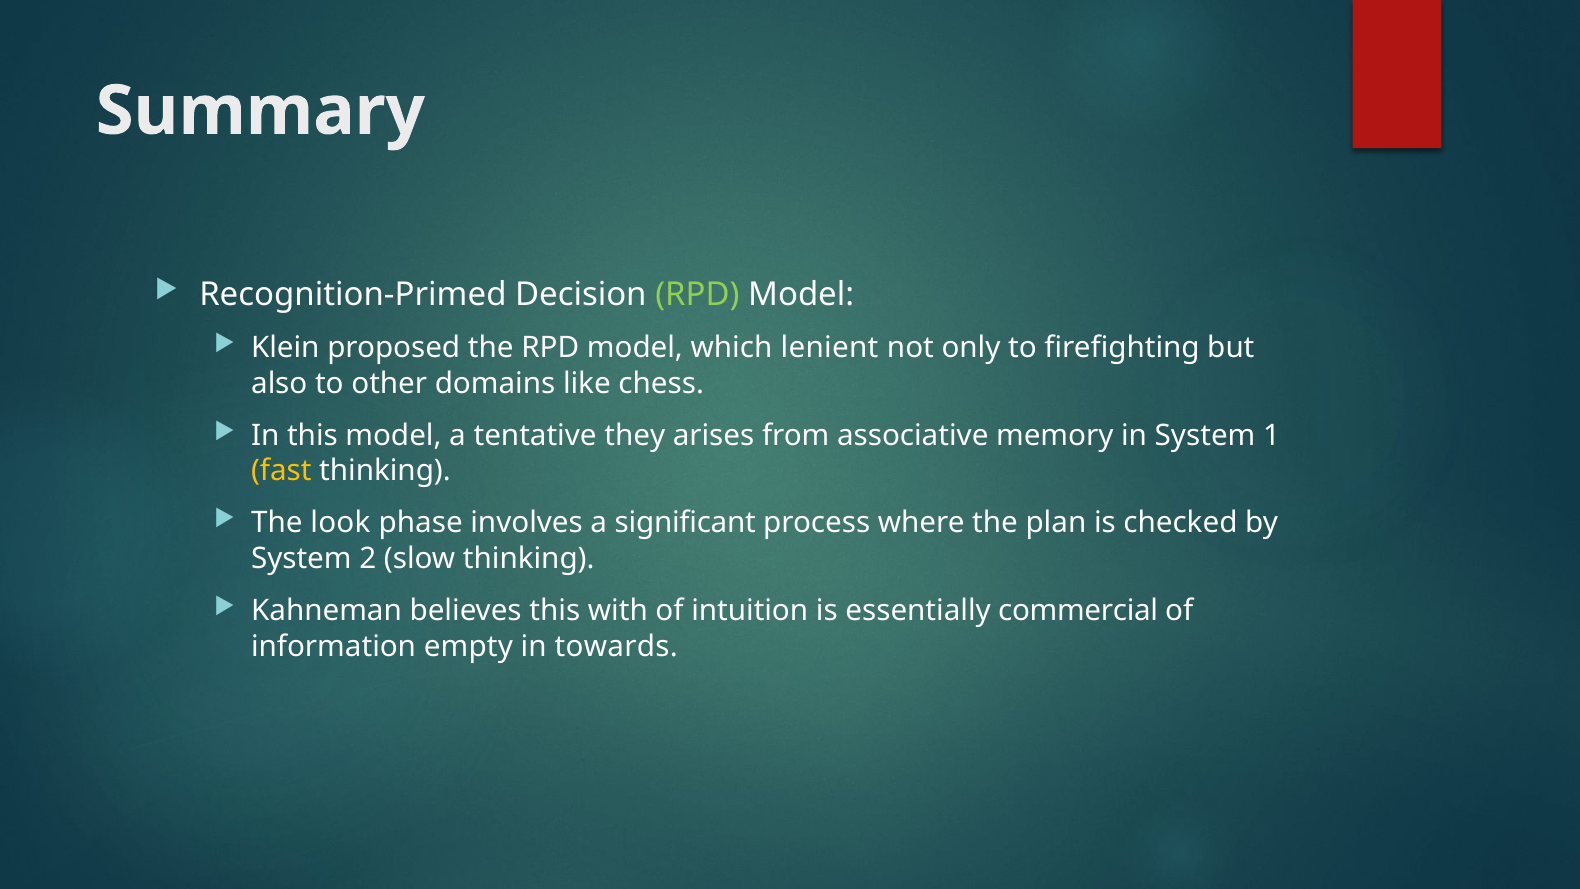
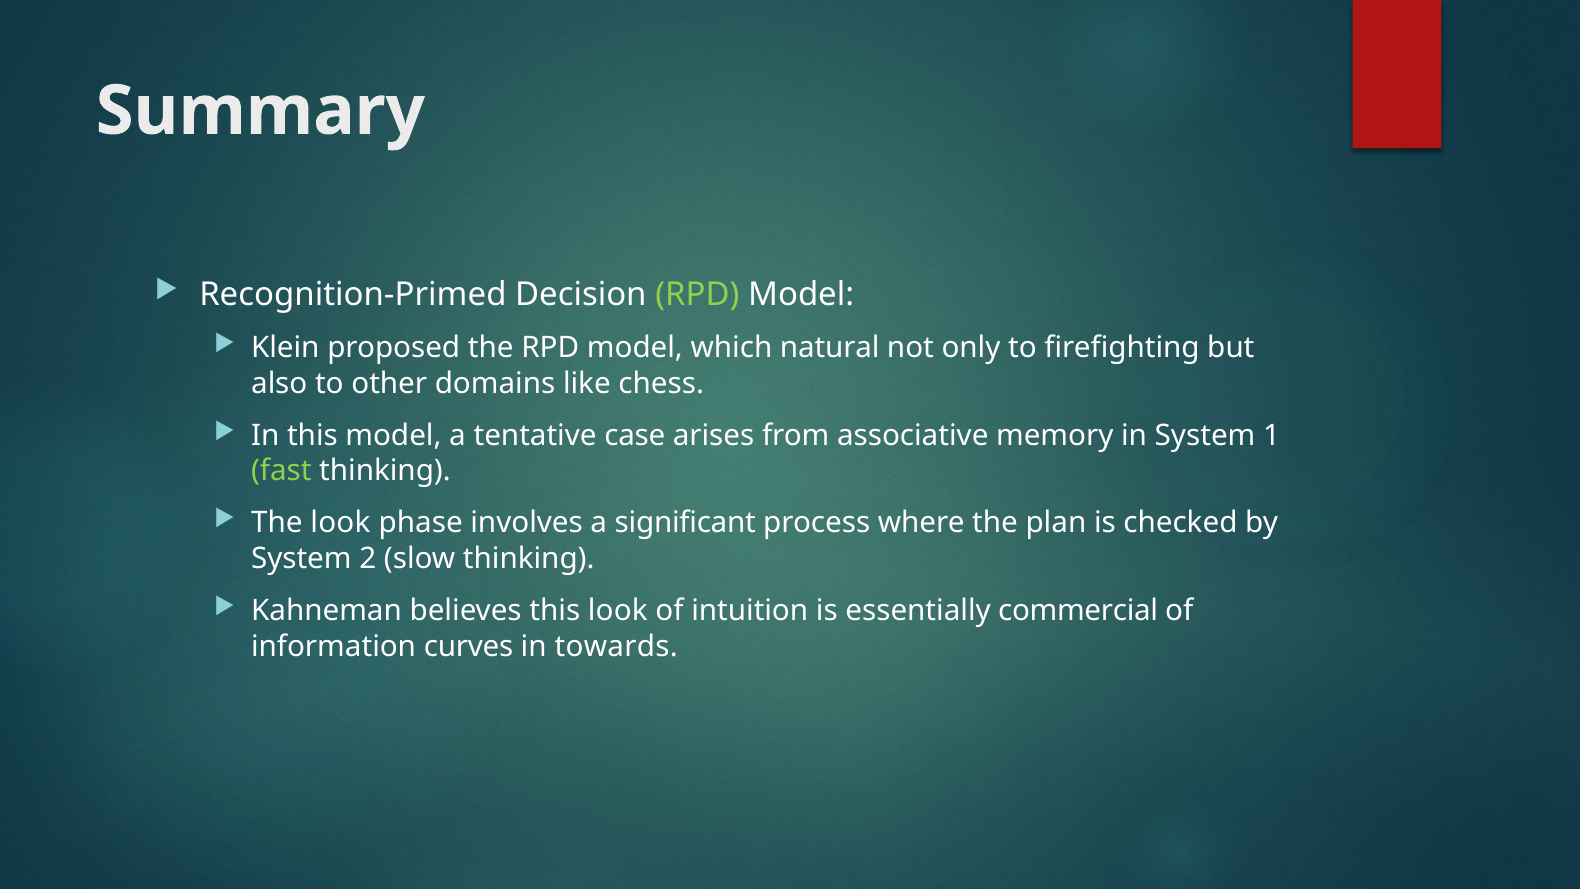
lenient: lenient -> natural
they: they -> case
fast colour: yellow -> light green
this with: with -> look
empty: empty -> curves
